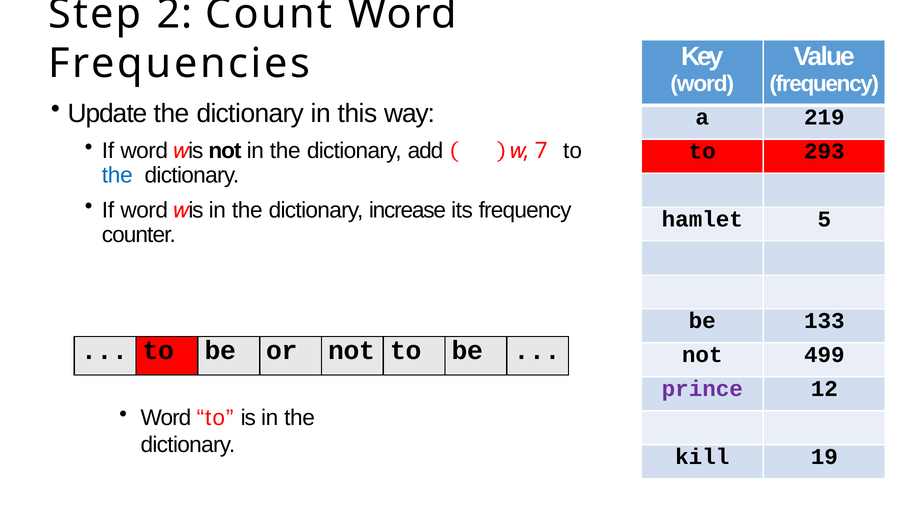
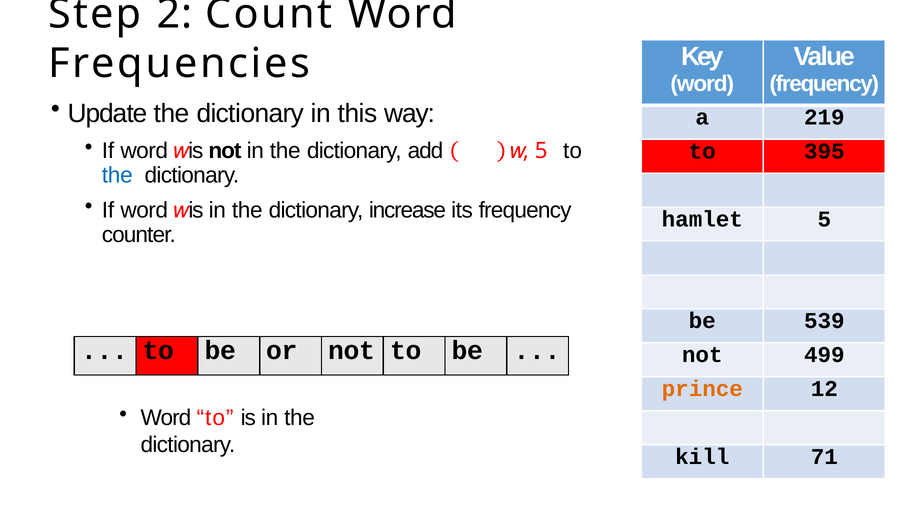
7 at (541, 151): 7 -> 5
293: 293 -> 395
133: 133 -> 539
prince colour: purple -> orange
19: 19 -> 71
